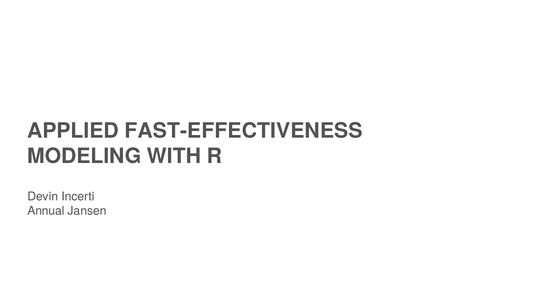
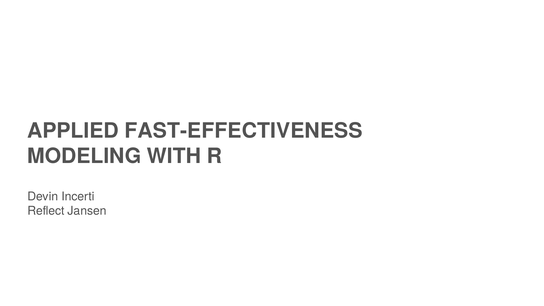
Annual: Annual -> Reflect
